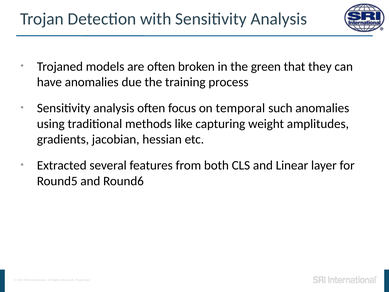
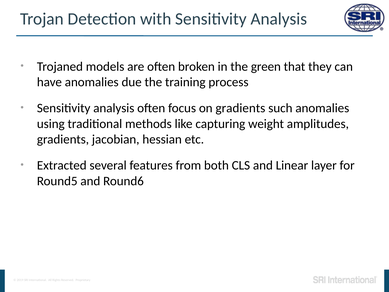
on temporal: temporal -> gradients
